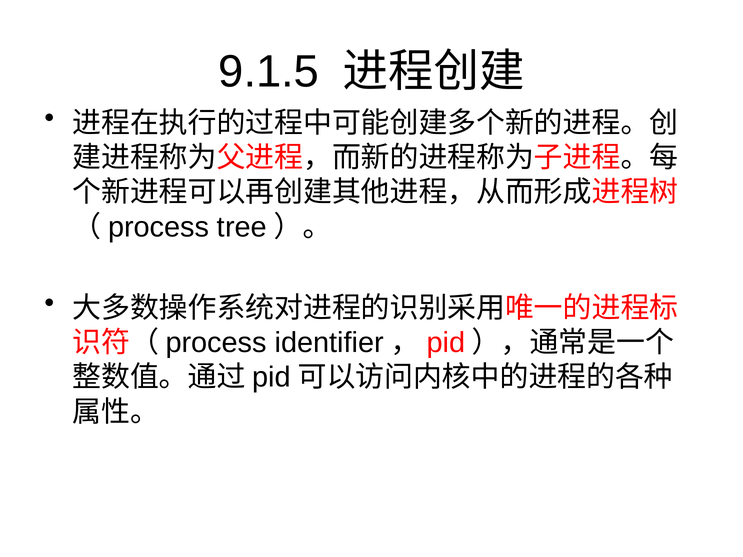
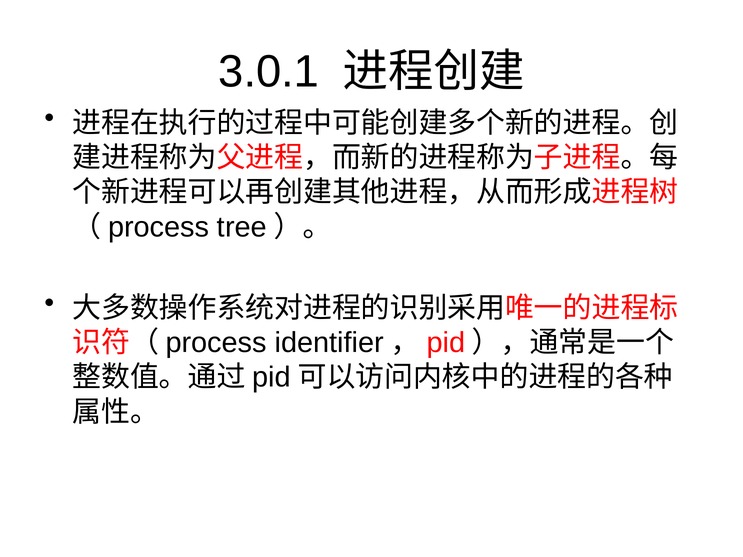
9.1.5: 9.1.5 -> 3.0.1
